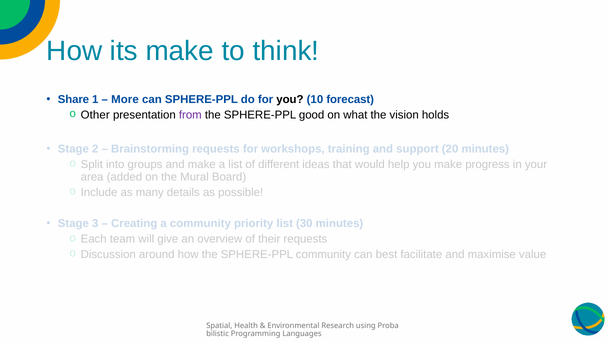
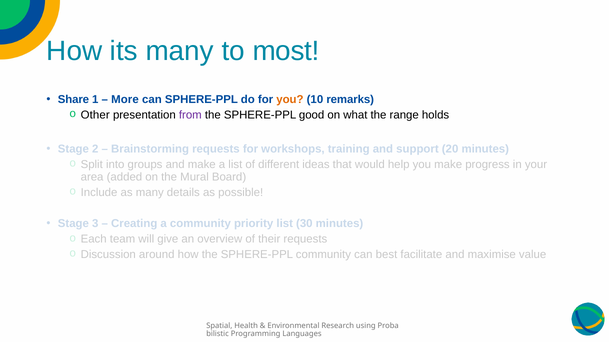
its make: make -> many
think: think -> most
you at (290, 100) colour: black -> orange
forecast: forecast -> remarks
vision: vision -> range
